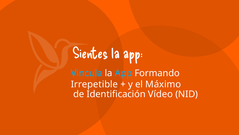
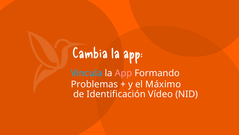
Sientes: Sientes -> Cambia
App at (123, 73) colour: light blue -> pink
Irrepetible: Irrepetible -> Problemas
